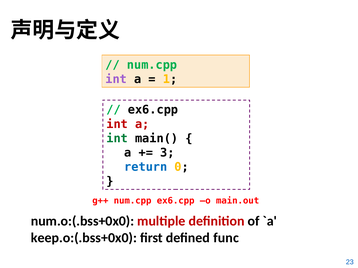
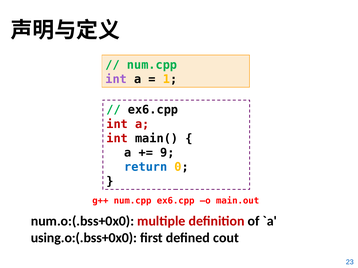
int at (117, 139) colour: green -> red
3: 3 -> 9
keep.o:(.bss+0x0: keep.o:(.bss+0x0 -> using.o:(.bss+0x0
func: func -> cout
